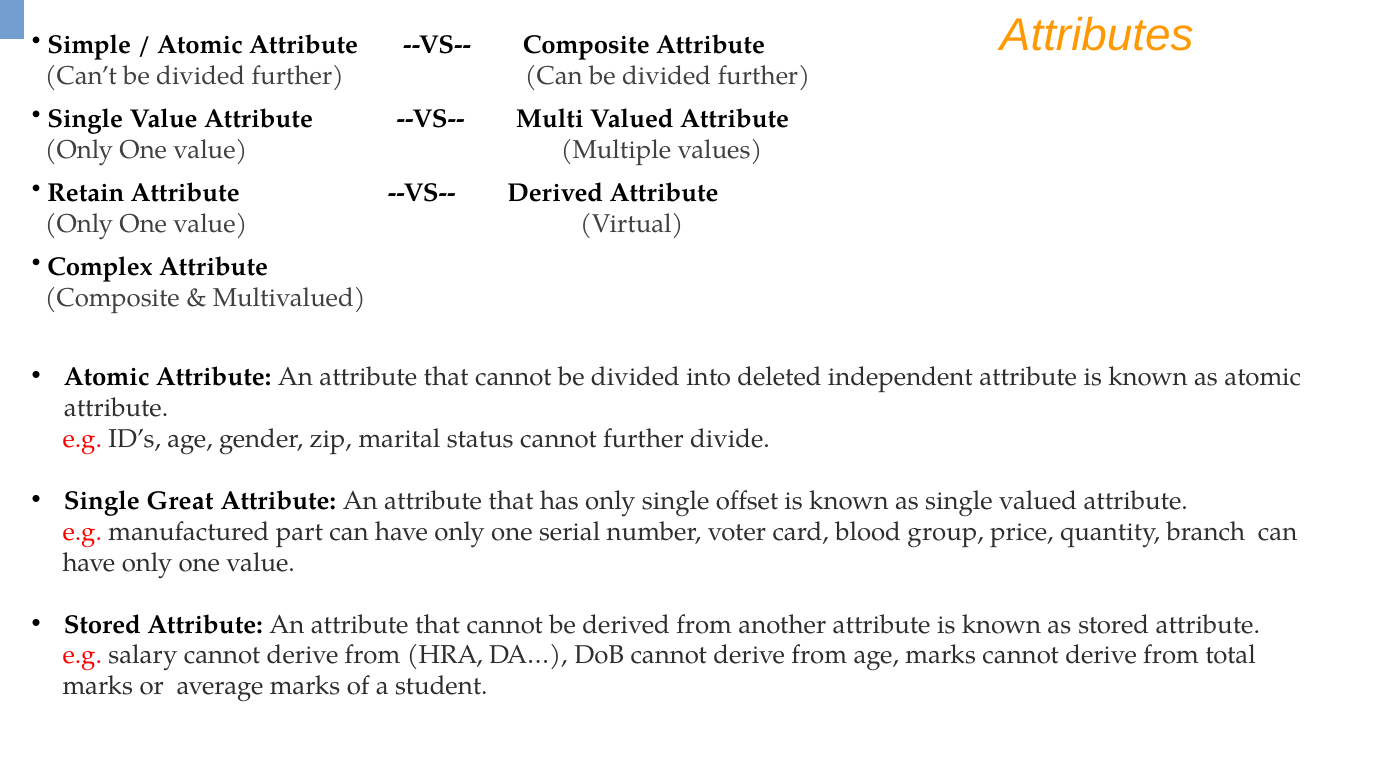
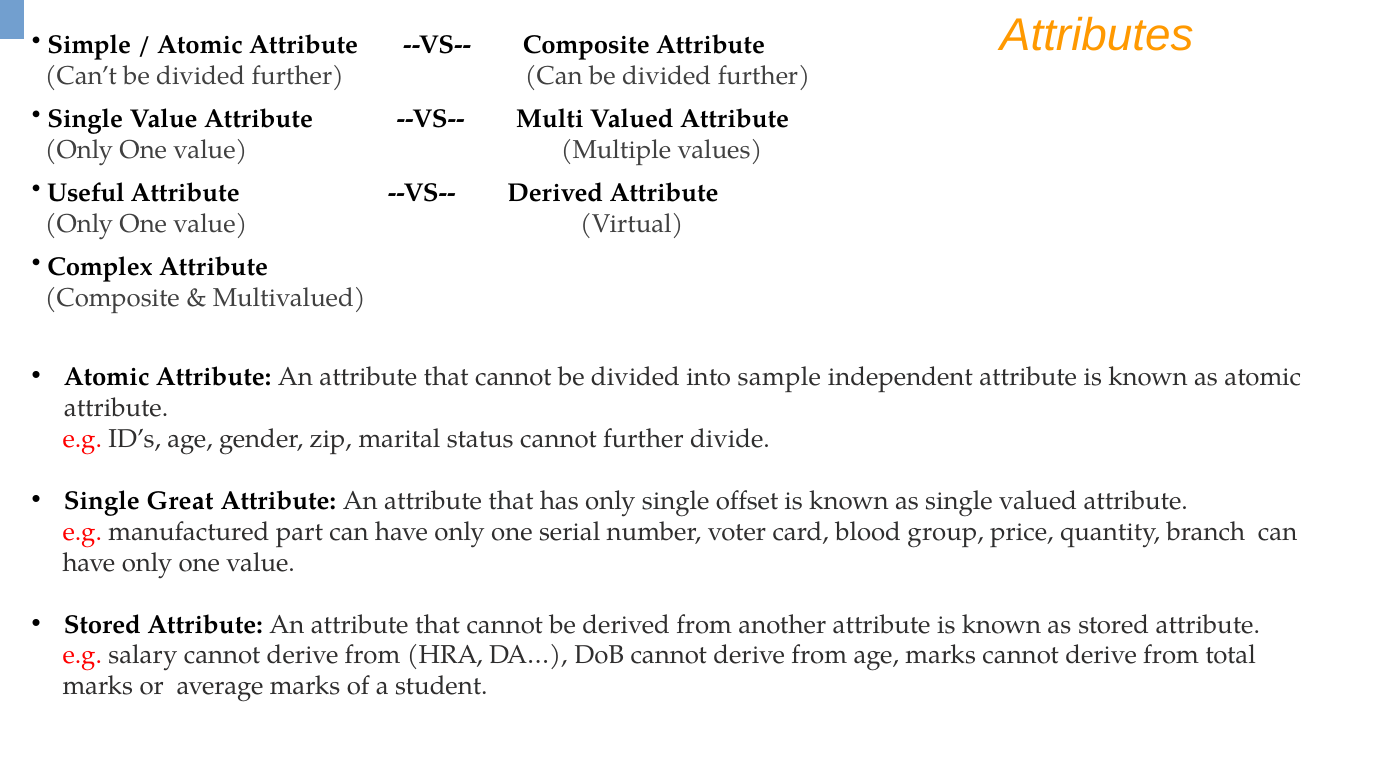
Retain: Retain -> Useful
deleted: deleted -> sample
